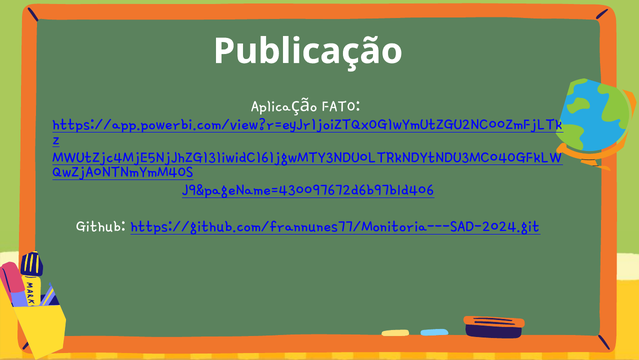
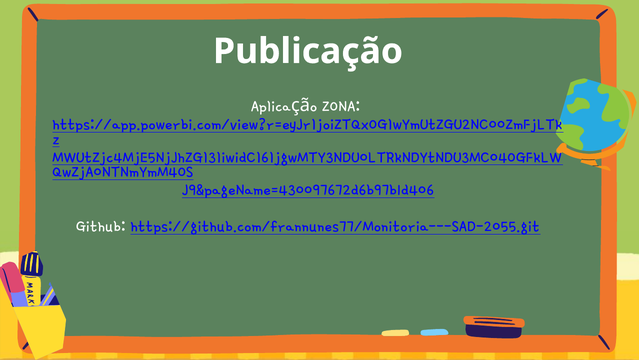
FATO: FATO -> ZONA
https://github.com/frannunes77/Monitoria---SAD-2024.git: https://github.com/frannunes77/Monitoria---SAD-2024.git -> https://github.com/frannunes77/Monitoria---SAD-2055.git
